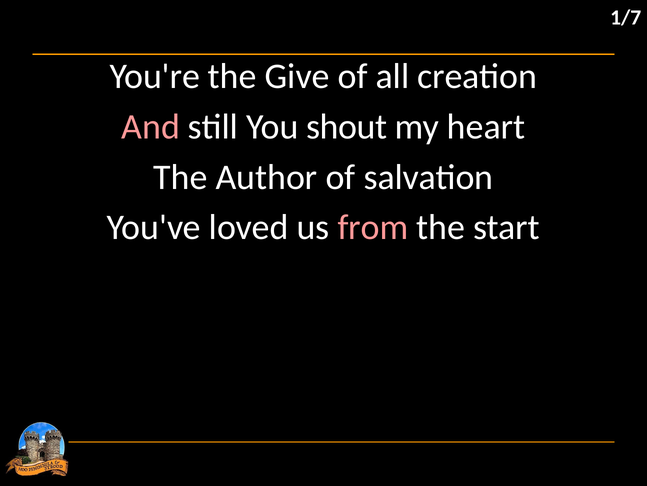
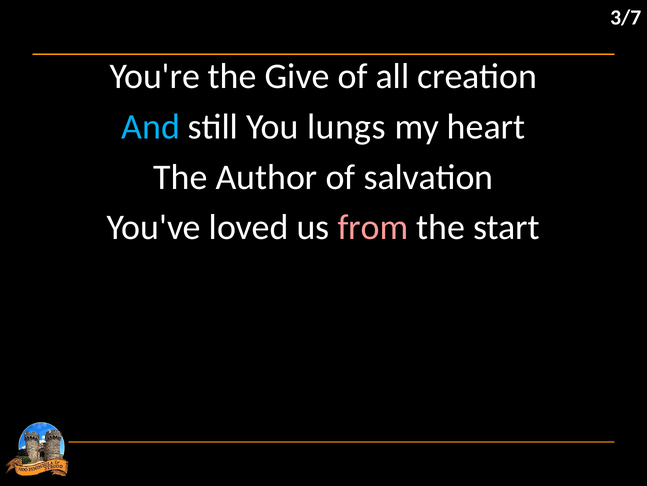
1/7: 1/7 -> 3/7
And colour: pink -> light blue
shout: shout -> lungs
